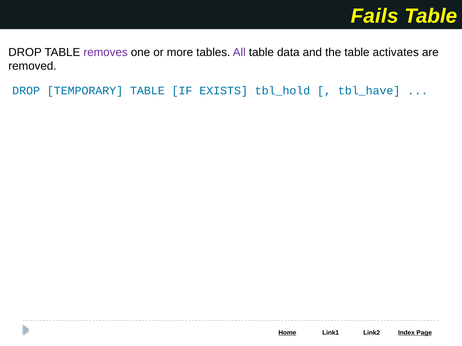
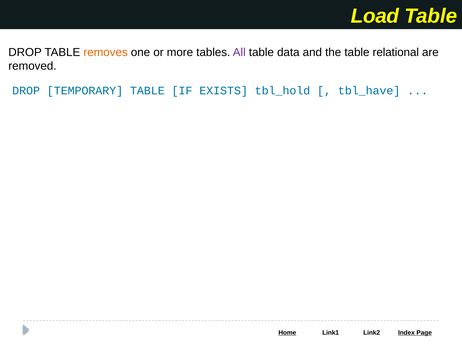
Fails: Fails -> Load
removes colour: purple -> orange
activates: activates -> relational
